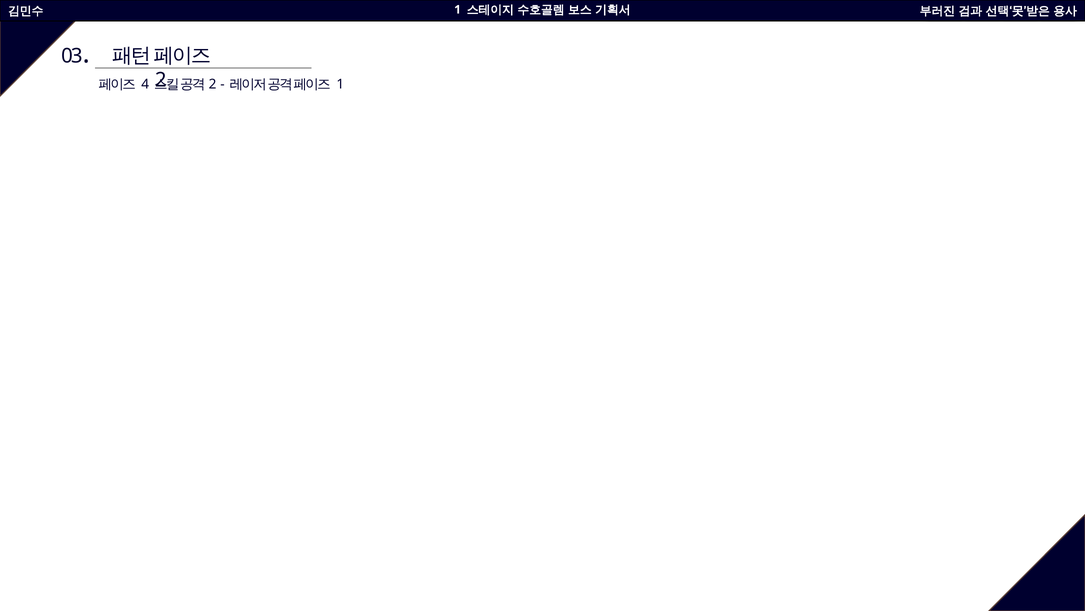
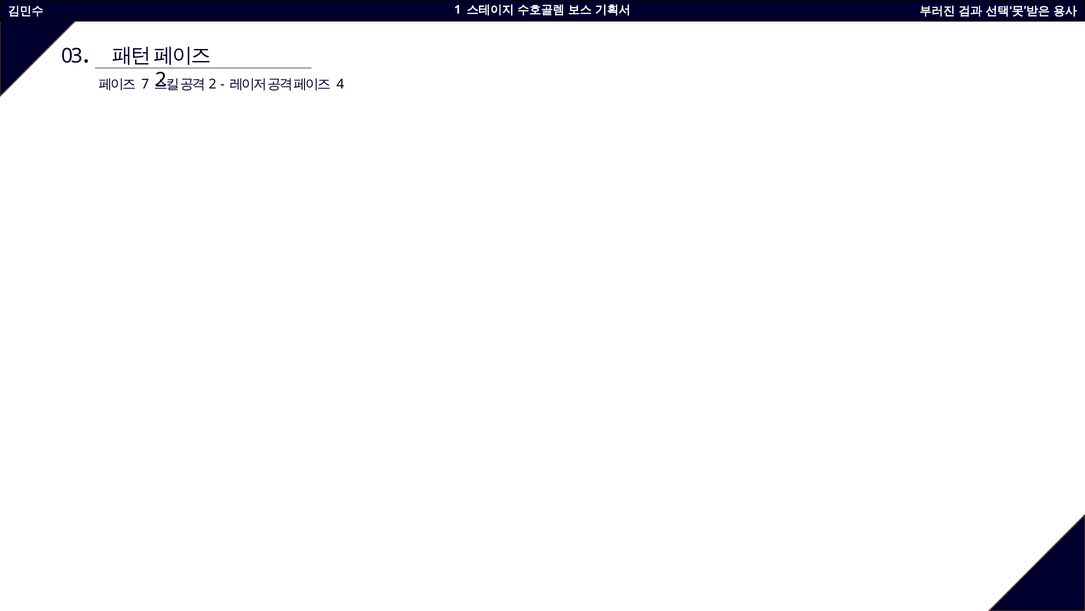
4: 4 -> 7
1 at (340, 84): 1 -> 4
